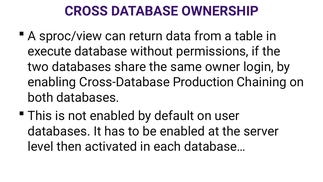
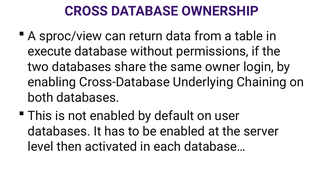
Production: Production -> Underlying
